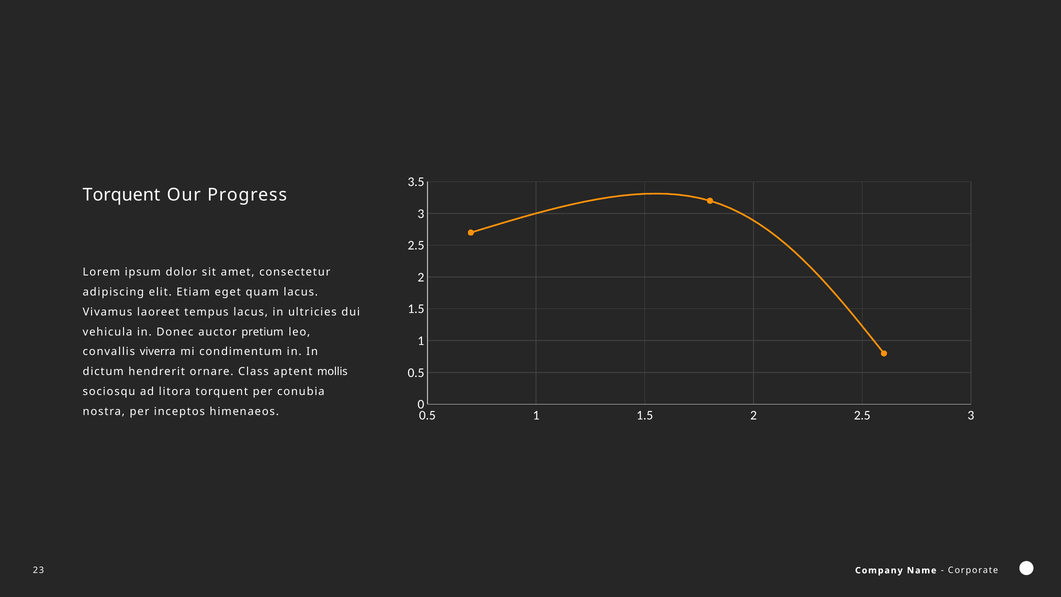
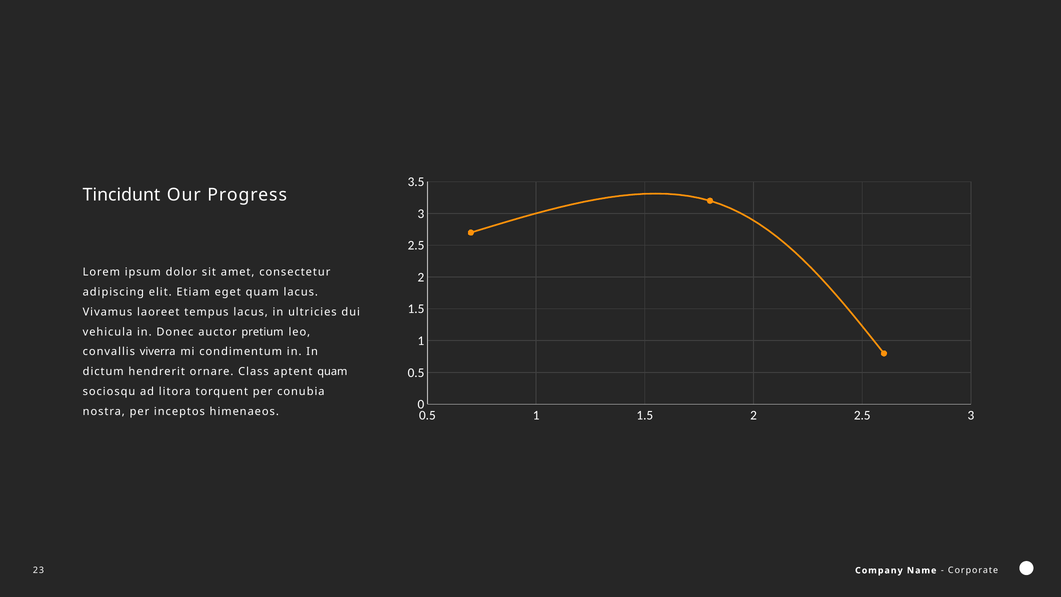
Torquent at (121, 195): Torquent -> Tincidunt
aptent mollis: mollis -> quam
